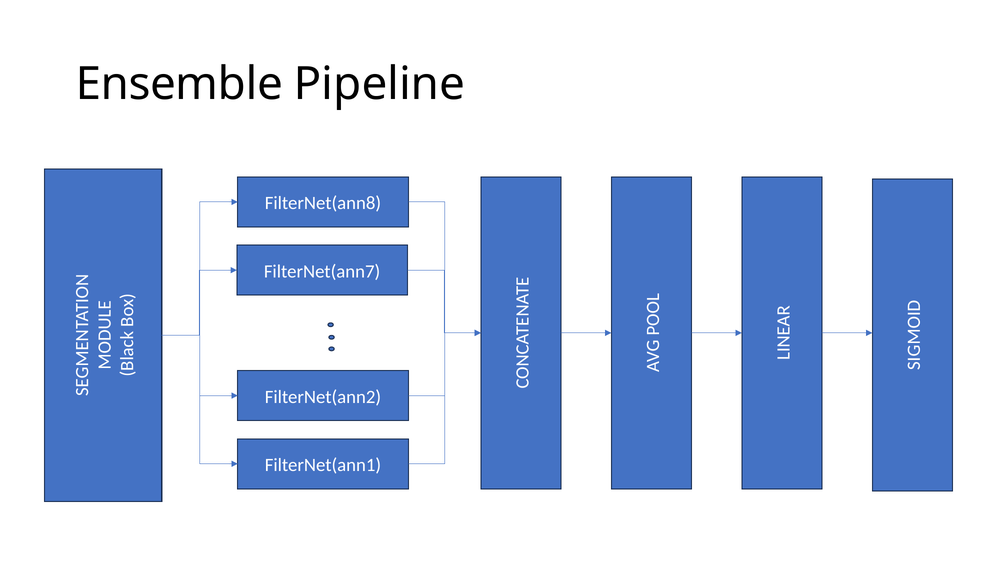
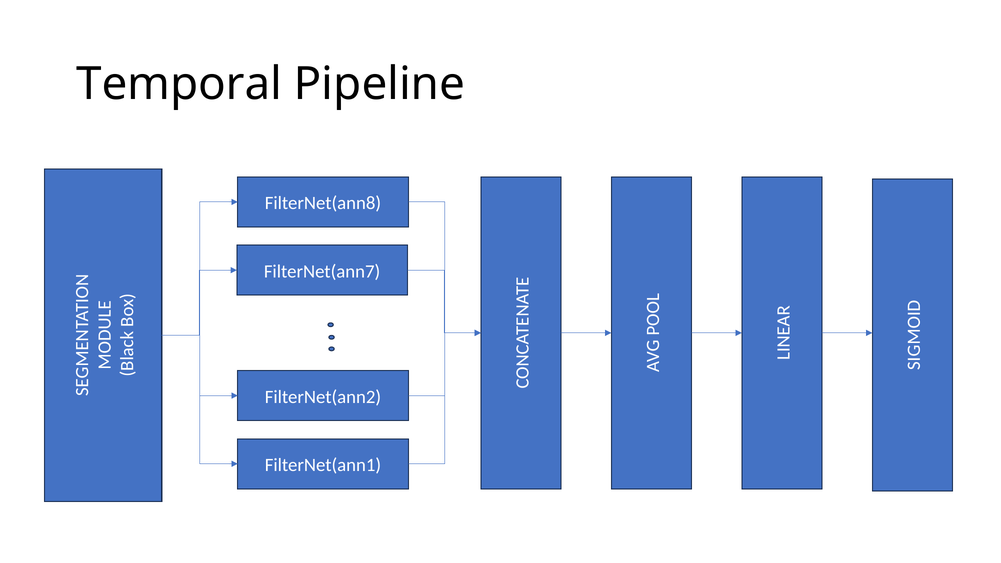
Ensemble: Ensemble -> Temporal
